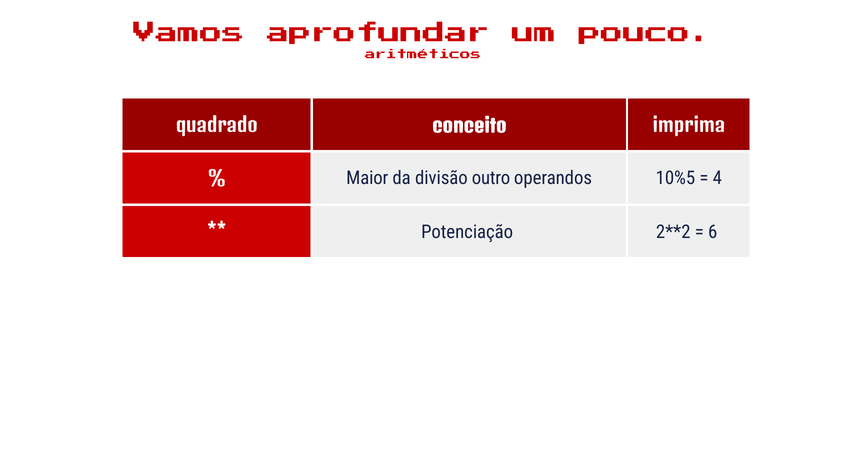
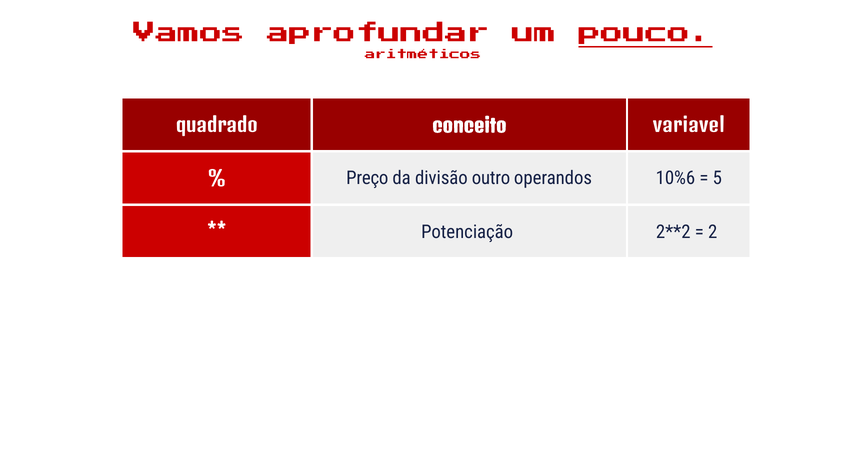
pouco underline: none -> present
imprima: imprima -> variavel
Maior: Maior -> Preço
10%5: 10%5 -> 10%6
4: 4 -> 5
6: 6 -> 2
